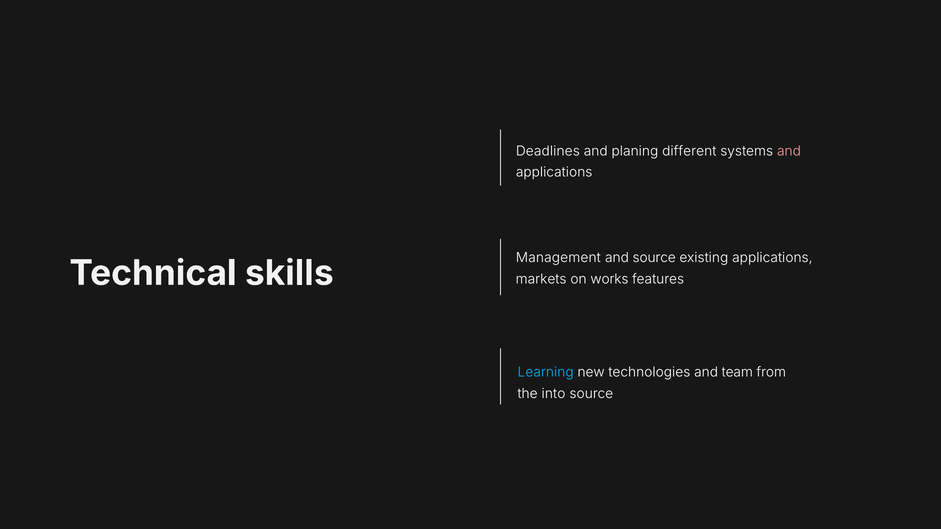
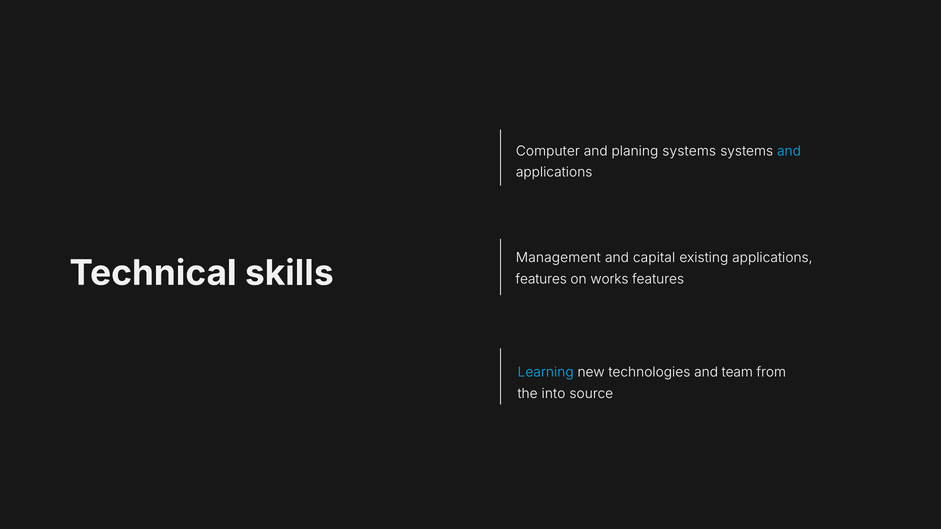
Deadlines: Deadlines -> Computer
planing different: different -> systems
and at (789, 151) colour: pink -> light blue
and source: source -> capital
markets at (541, 279): markets -> features
